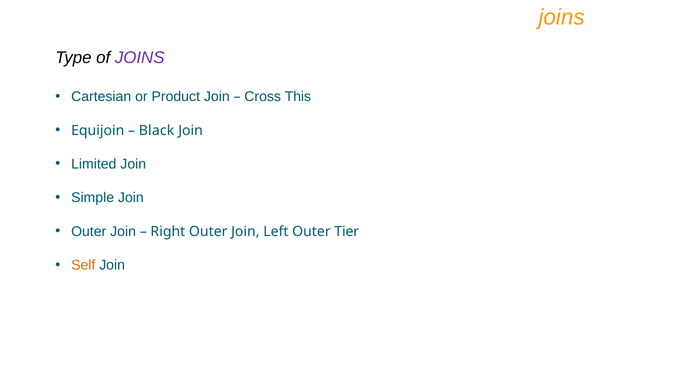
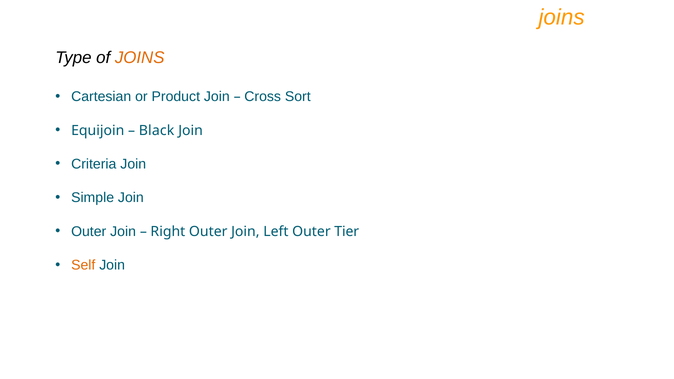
JOINS at (140, 58) colour: purple -> orange
This: This -> Sort
Limited: Limited -> Criteria
